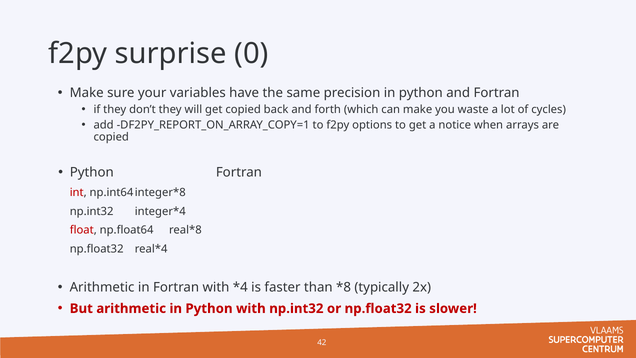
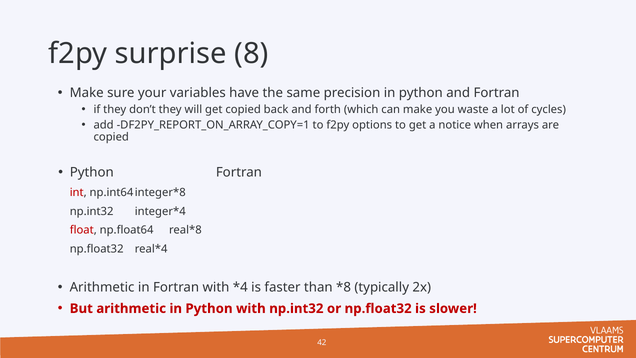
0: 0 -> 8
